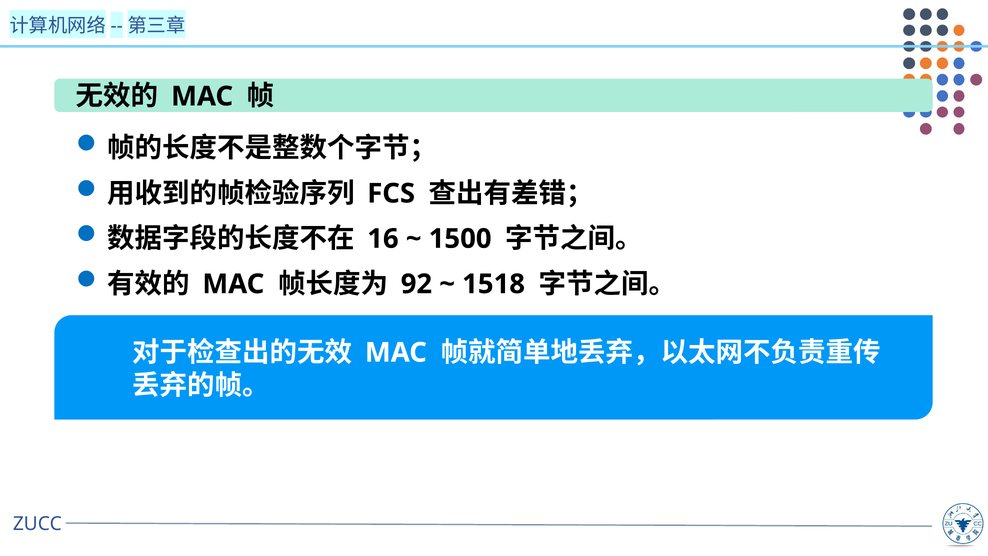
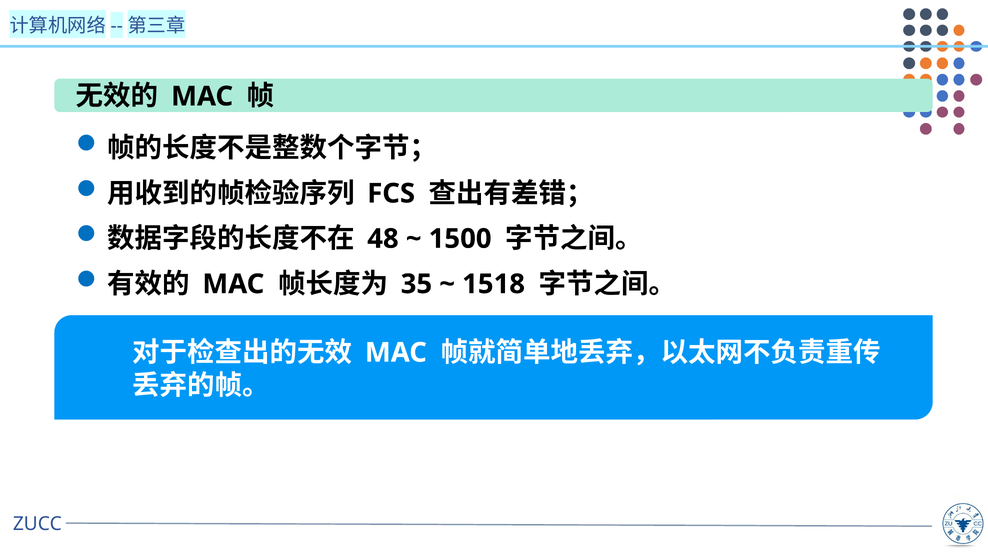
16: 16 -> 48
92: 92 -> 35
